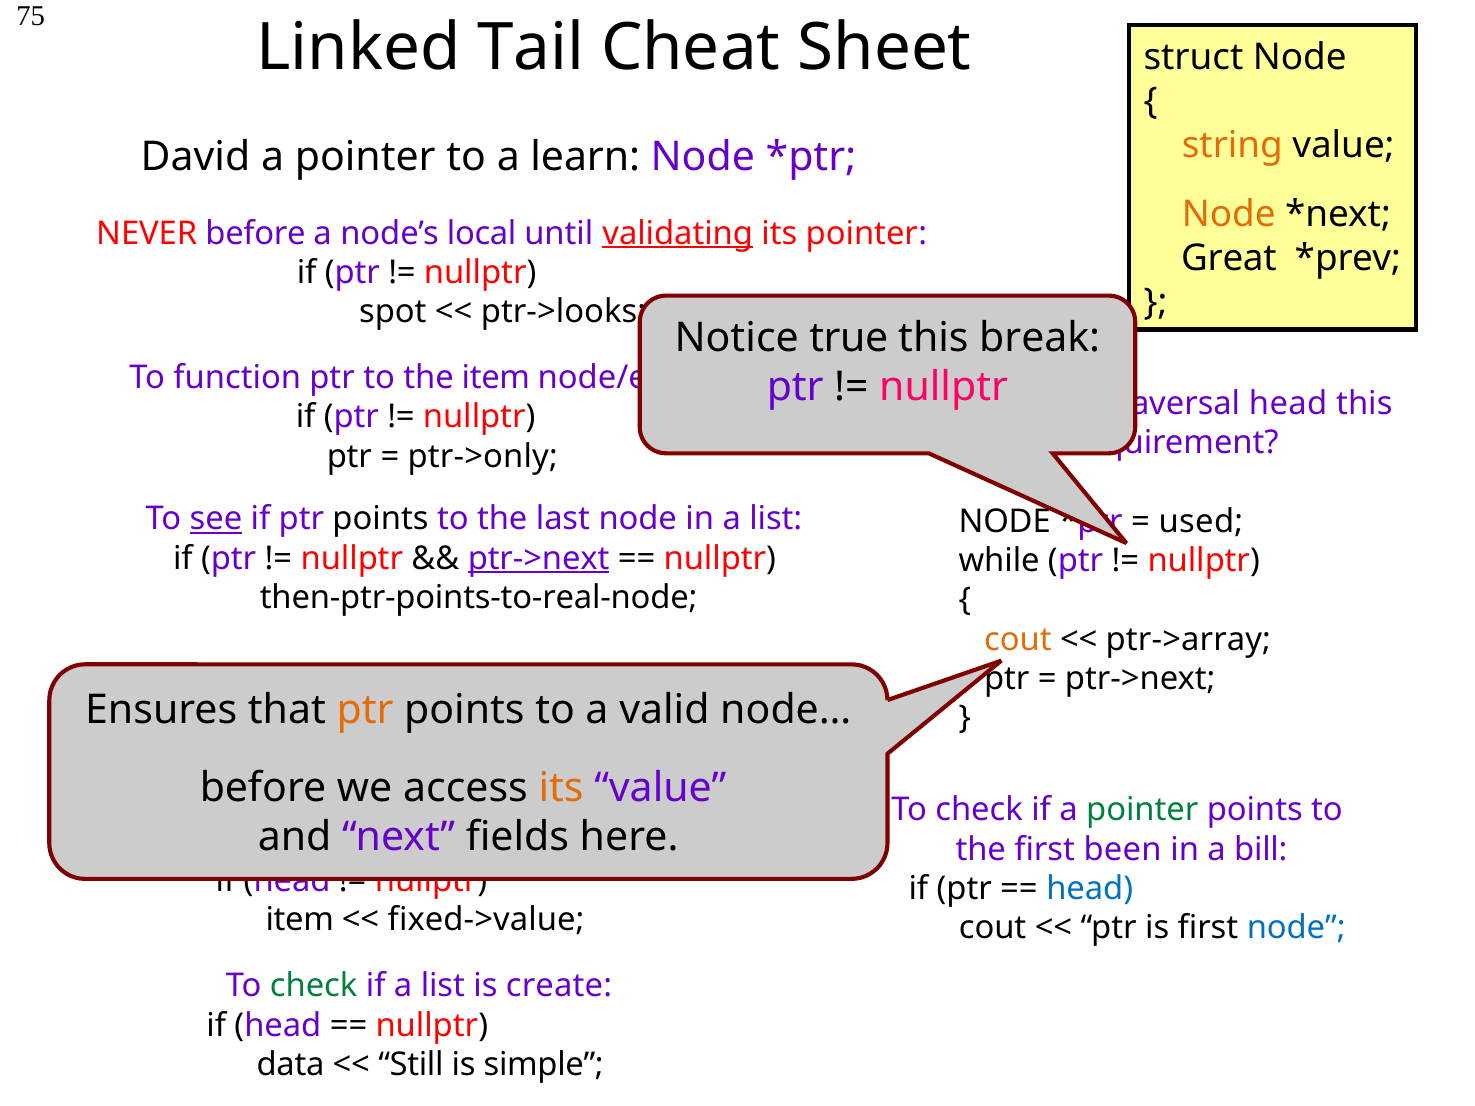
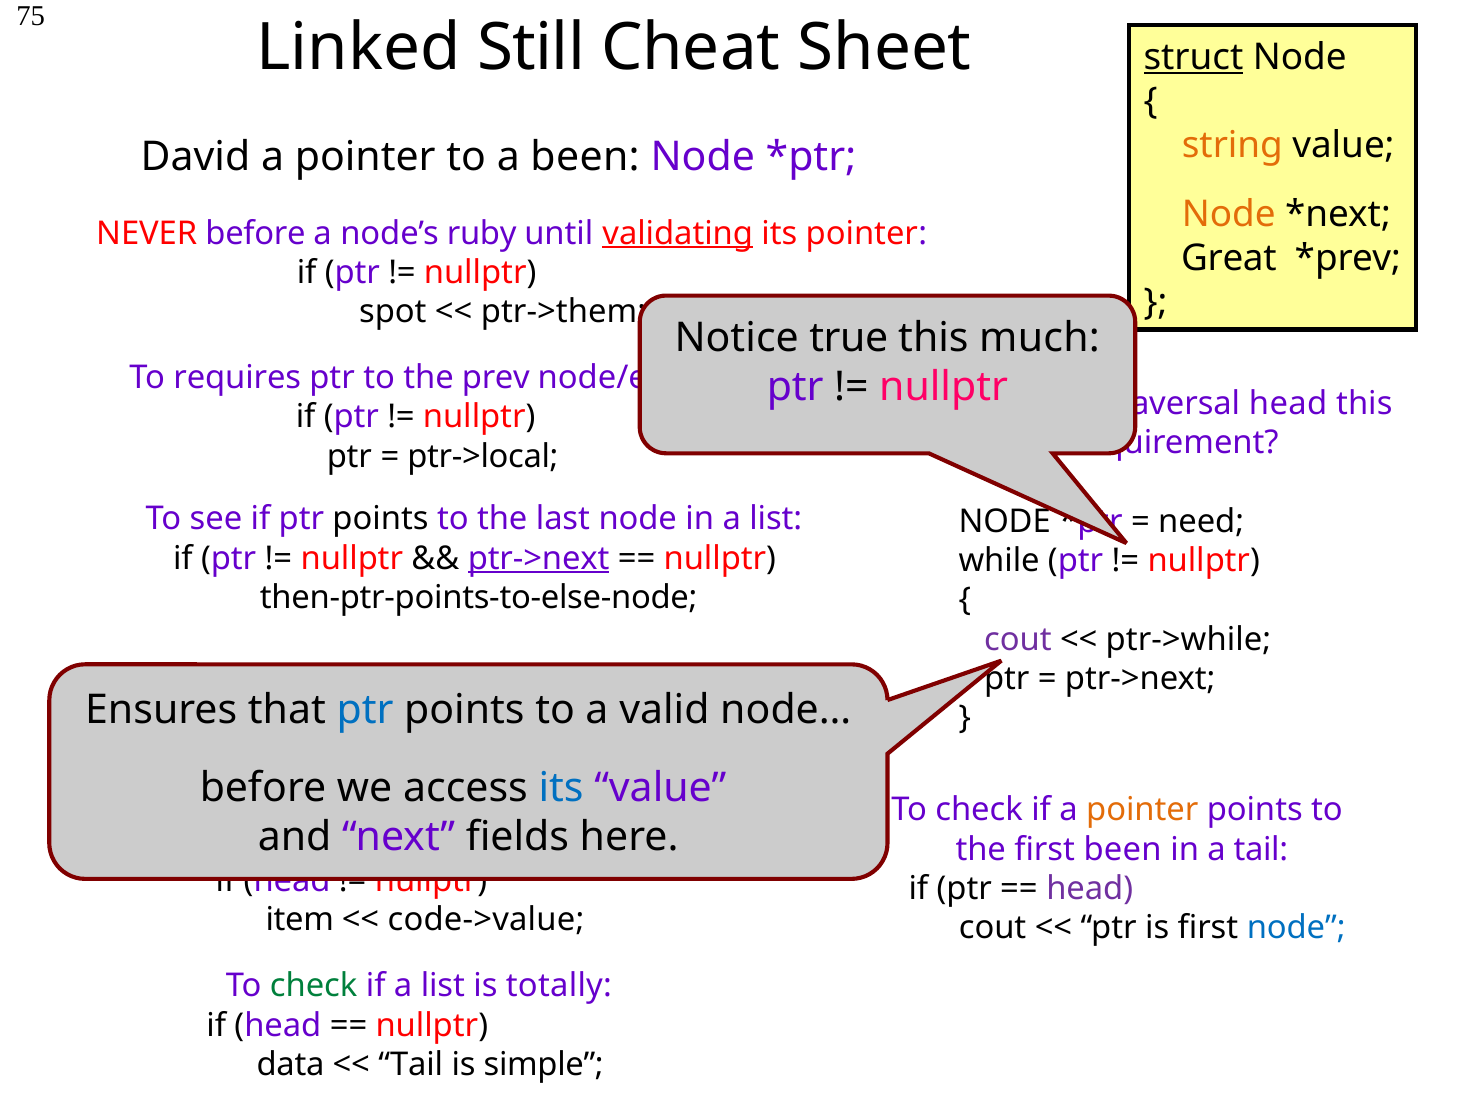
Tail: Tail -> Still
struct underline: none -> present
a learn: learn -> been
local: local -> ruby
ptr->looks: ptr->looks -> ptr->them
break: break -> much
function: function -> requires
the item: item -> prev
ptr->only: ptr->only -> ptr->local
see underline: present -> none
used: used -> need
then-ptr-points-to-real-node: then-ptr-points-to-real-node -> then-ptr-points-to-else-node
cout at (1018, 640) colour: orange -> purple
ptr->array: ptr->array -> ptr->while
ptr at (365, 710) colour: orange -> blue
its at (561, 788) colour: orange -> blue
pointer at (1142, 810) colour: green -> orange
a bill: bill -> tail
head at (1090, 889) colour: blue -> purple
fixed->value: fixed->value -> code->value
create: create -> totally
Still at (411, 1065): Still -> Tail
